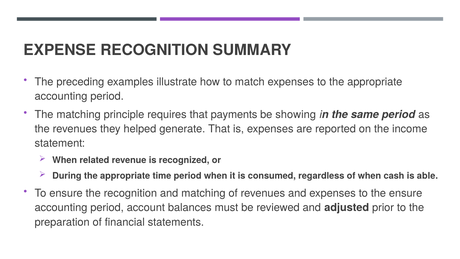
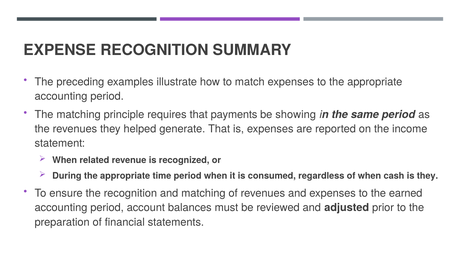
is able: able -> they
the ensure: ensure -> earned
